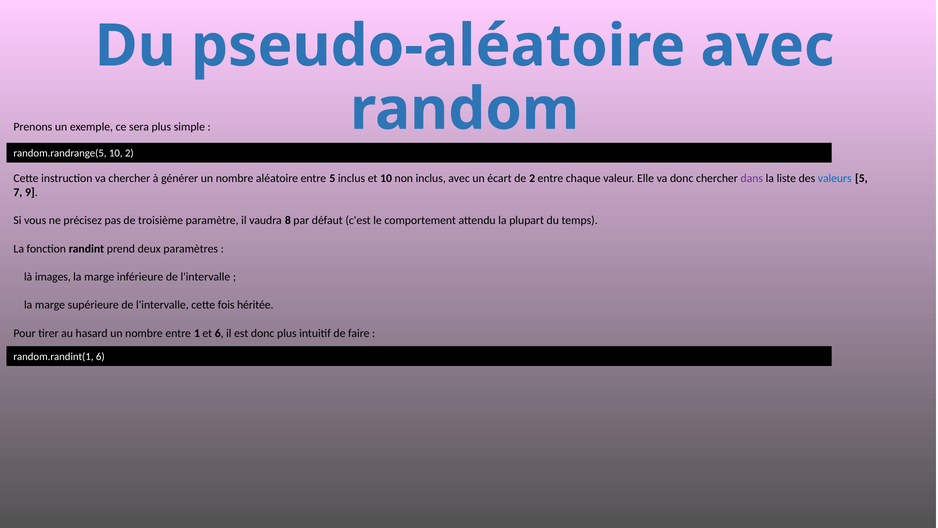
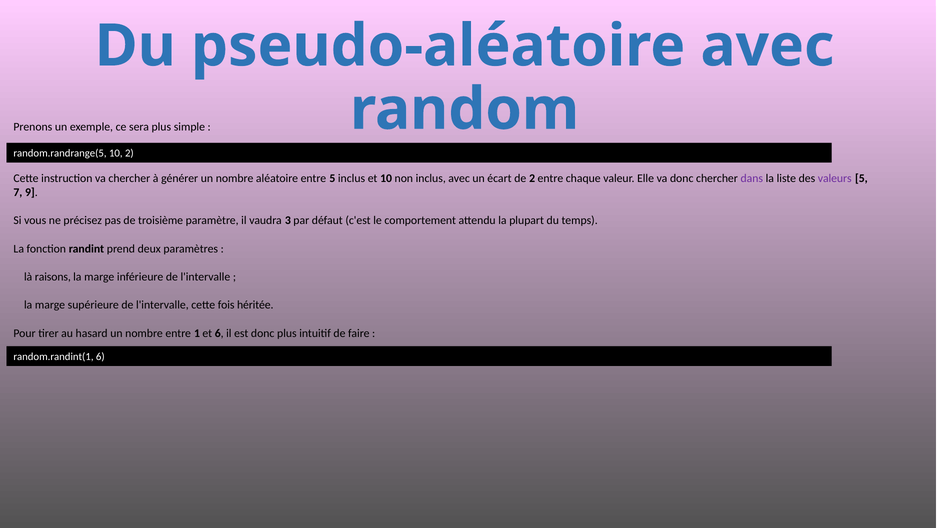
valeurs colour: blue -> purple
8: 8 -> 3
images: images -> raisons
